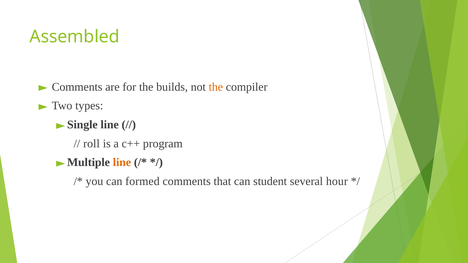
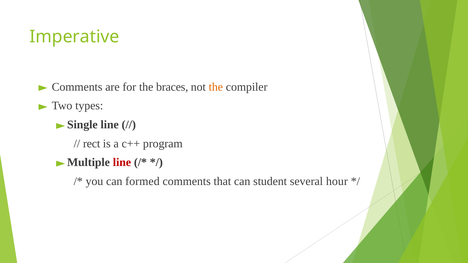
Assembled: Assembled -> Imperative
builds: builds -> braces
roll: roll -> rect
line at (122, 163) colour: orange -> red
